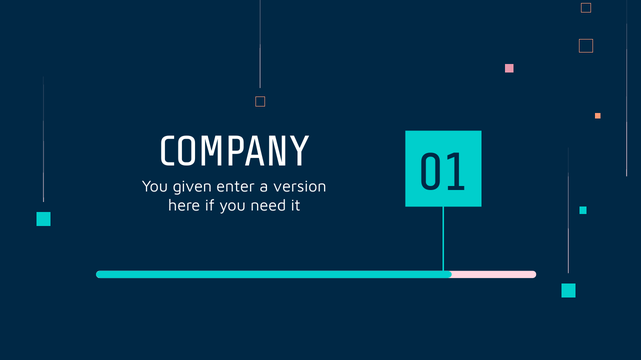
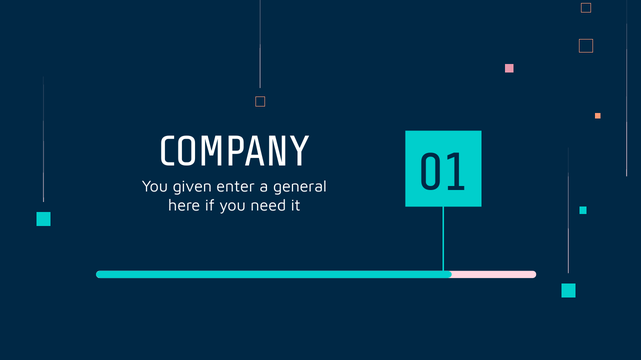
version: version -> general
